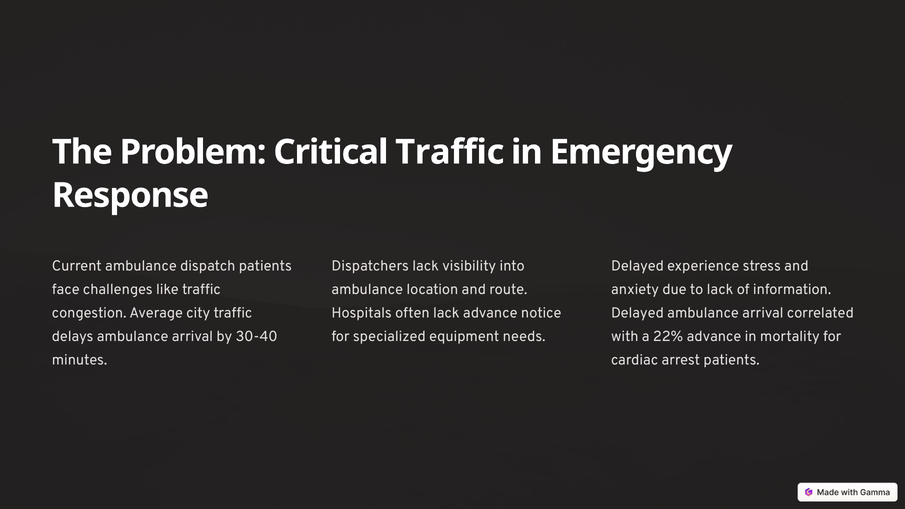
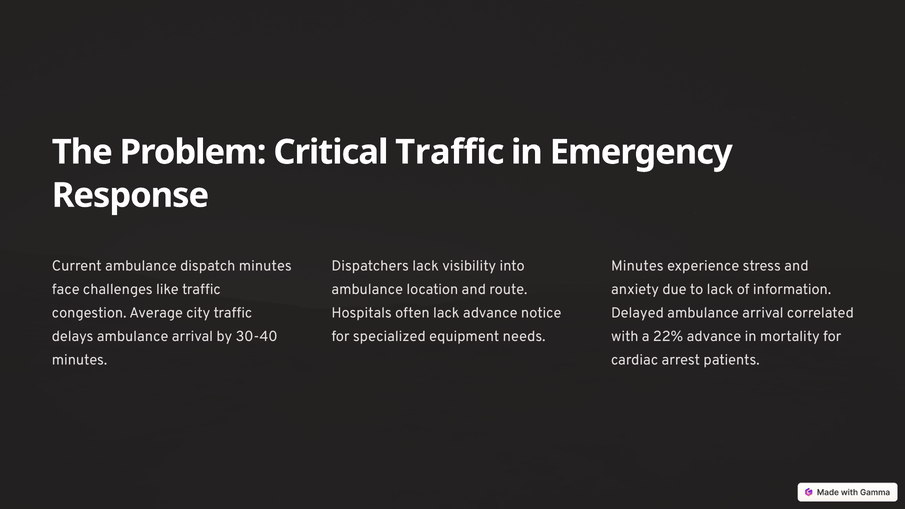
dispatch patients: patients -> minutes
Delayed at (637, 266): Delayed -> Minutes
